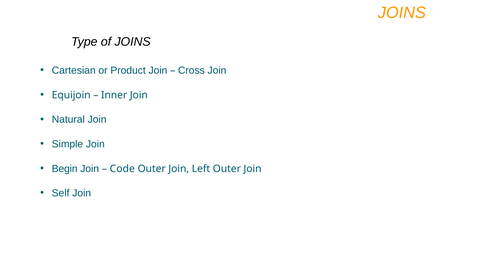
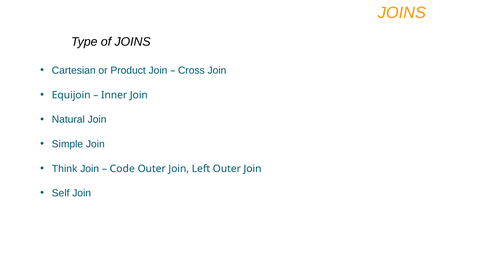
Begin: Begin -> Think
